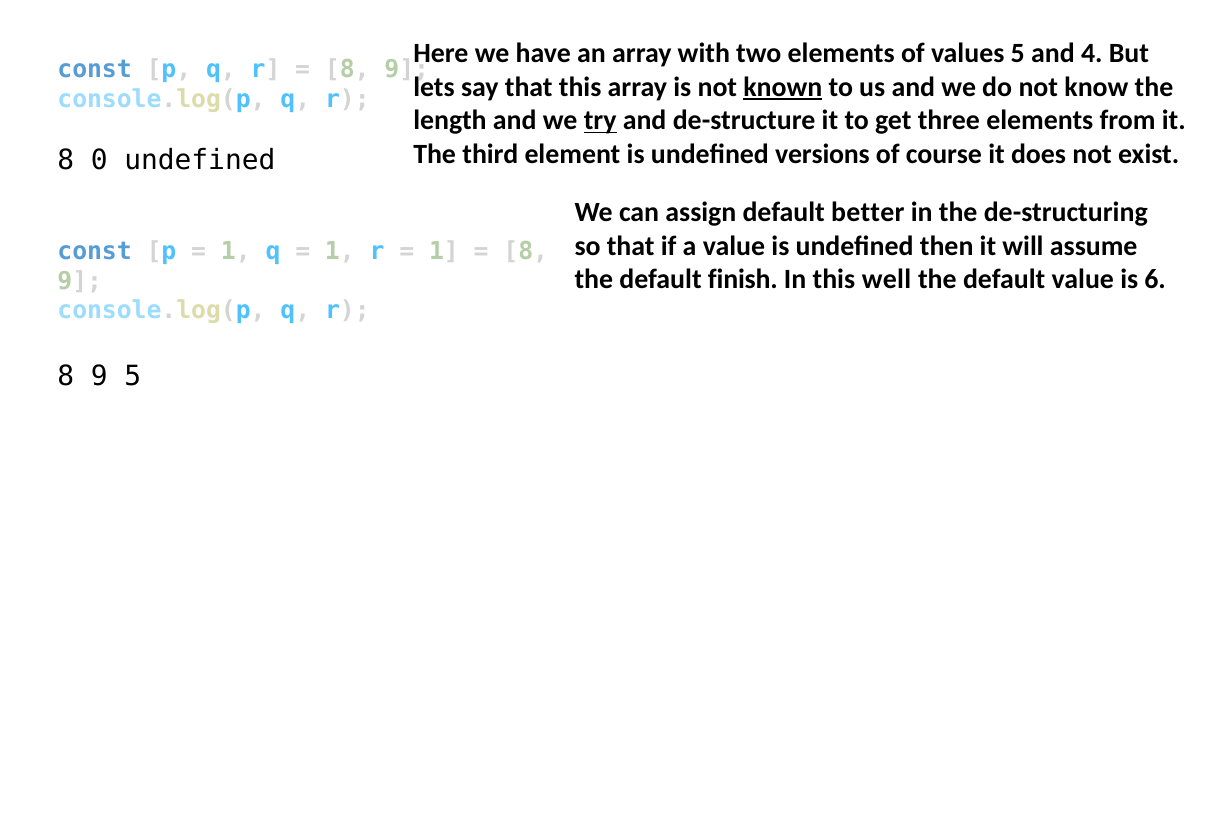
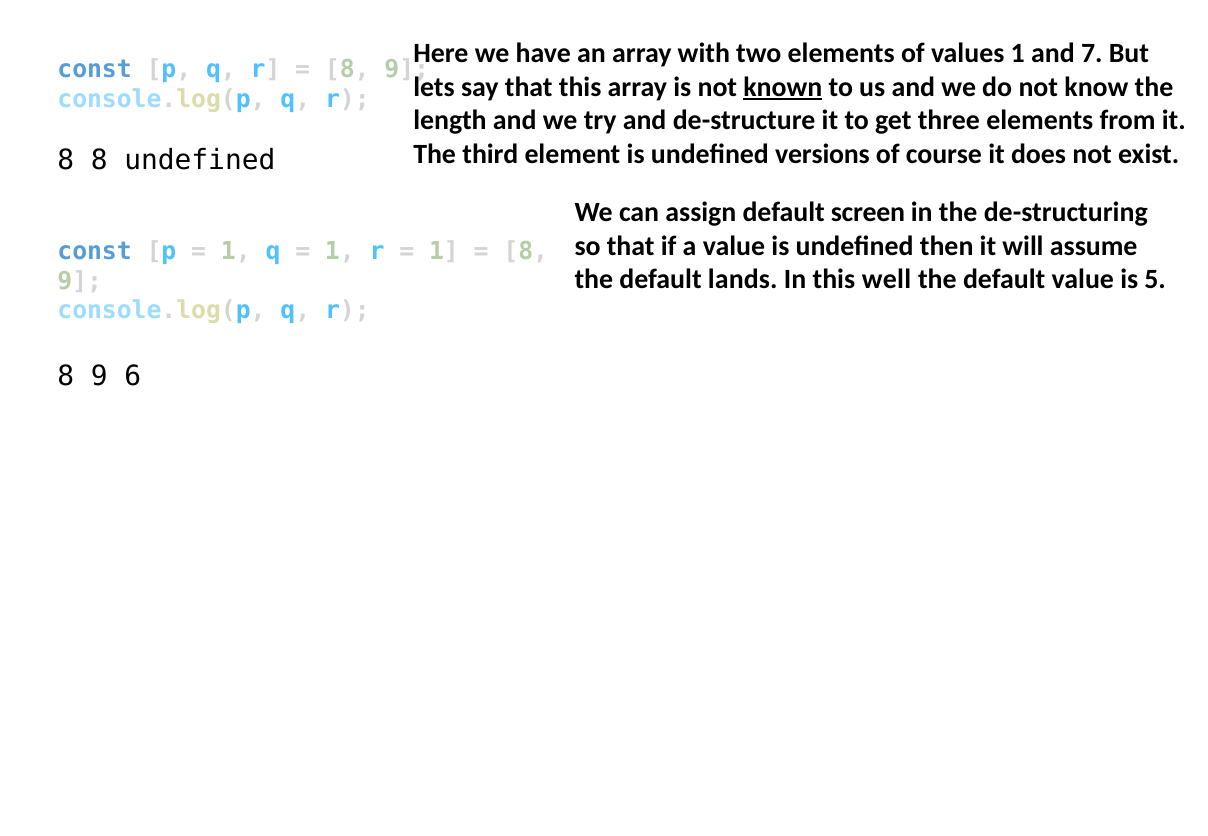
values 5: 5 -> 1
4: 4 -> 7
try underline: present -> none
8 0: 0 -> 8
better: better -> screen
finish: finish -> lands
6: 6 -> 5
9 5: 5 -> 6
